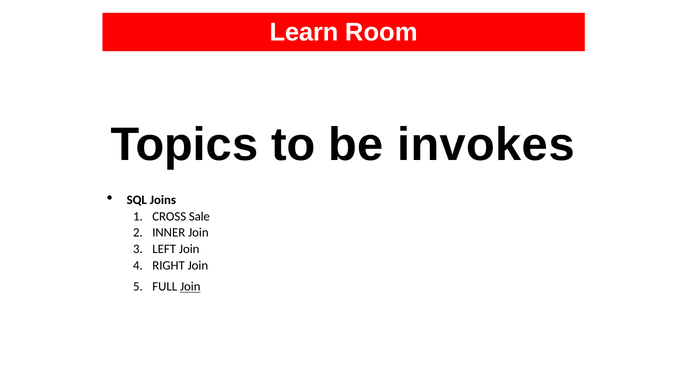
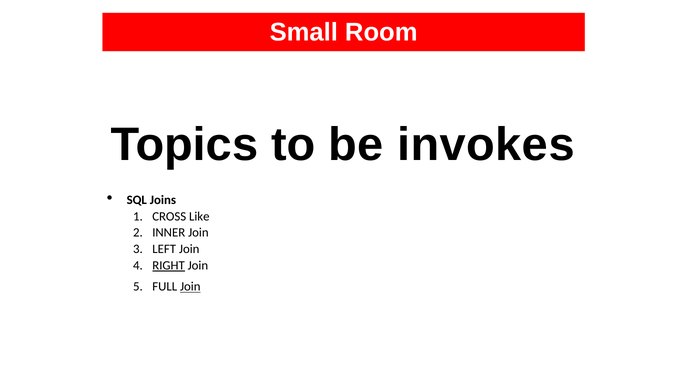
Learn: Learn -> Small
Sale: Sale -> Like
RIGHT underline: none -> present
